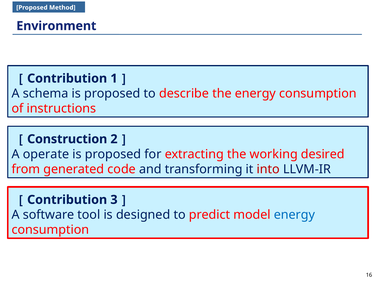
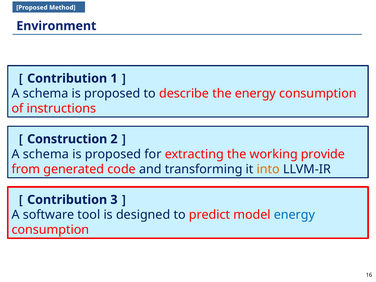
operate at (46, 154): operate -> schema
desired: desired -> provide
into colour: red -> orange
